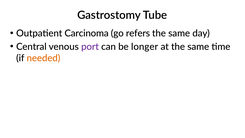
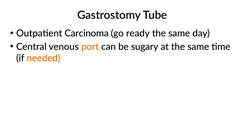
refers: refers -> ready
port colour: purple -> orange
longer: longer -> sugary
